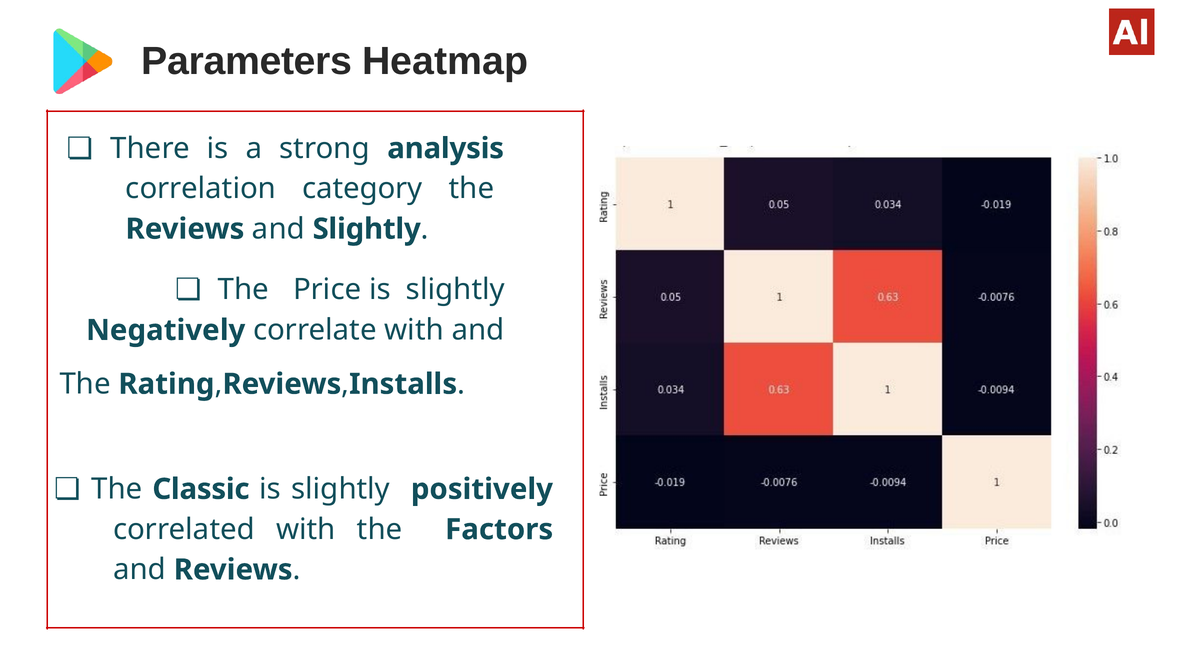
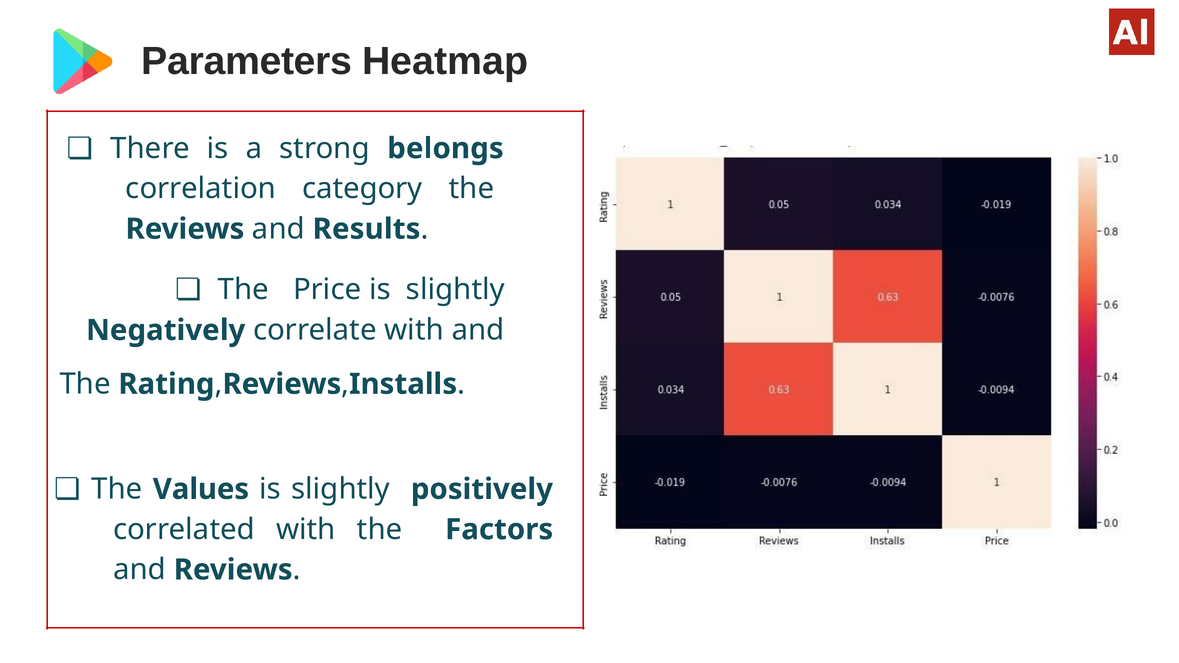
analysis: analysis -> belongs
and Slightly: Slightly -> Results
Classic: Classic -> Values
